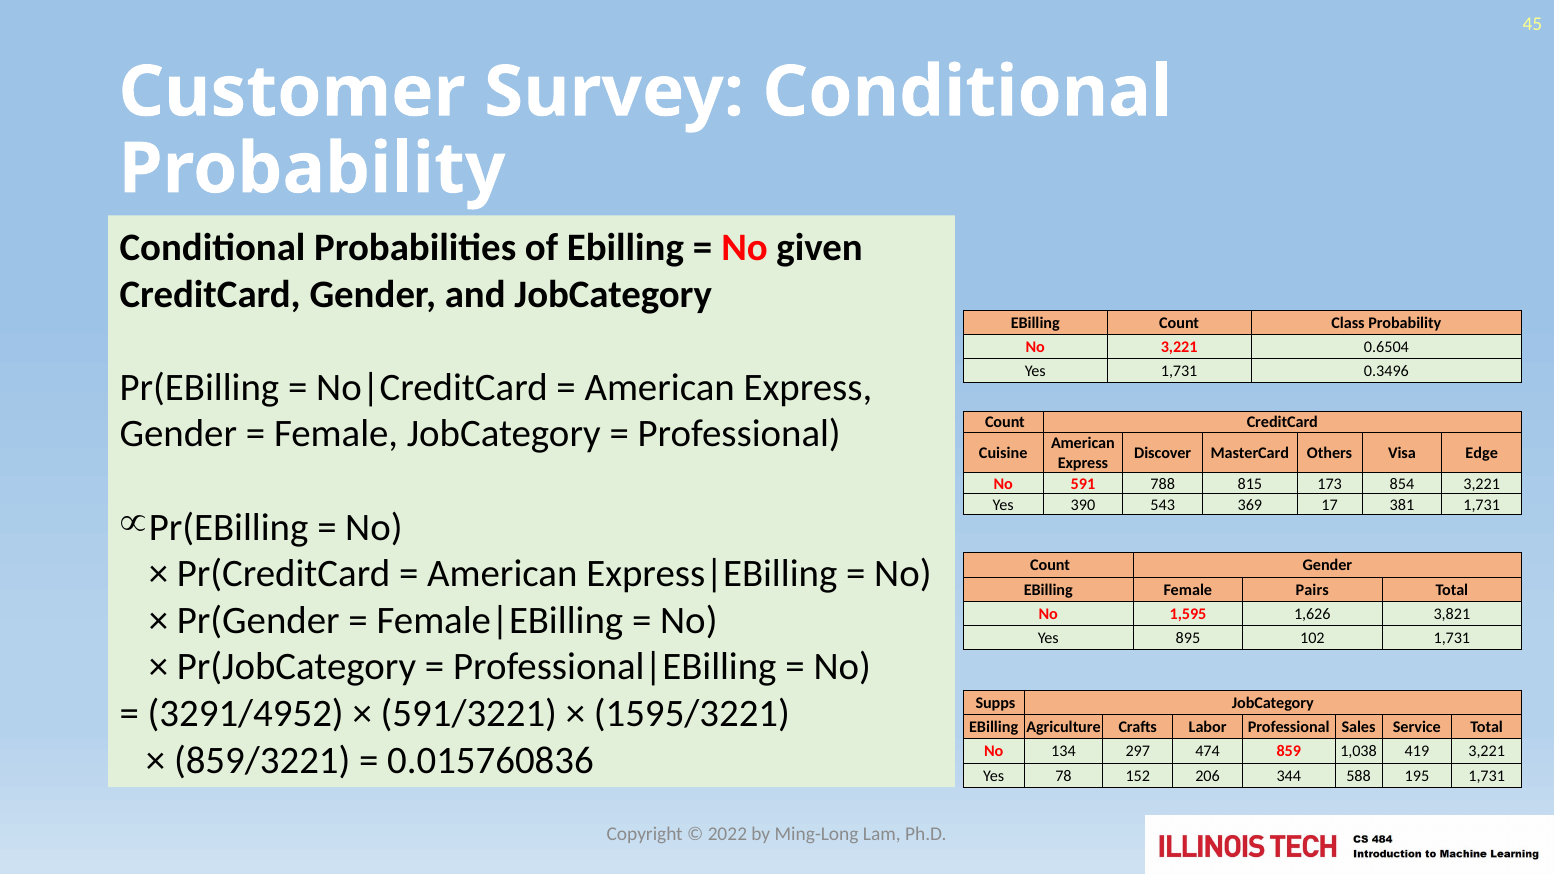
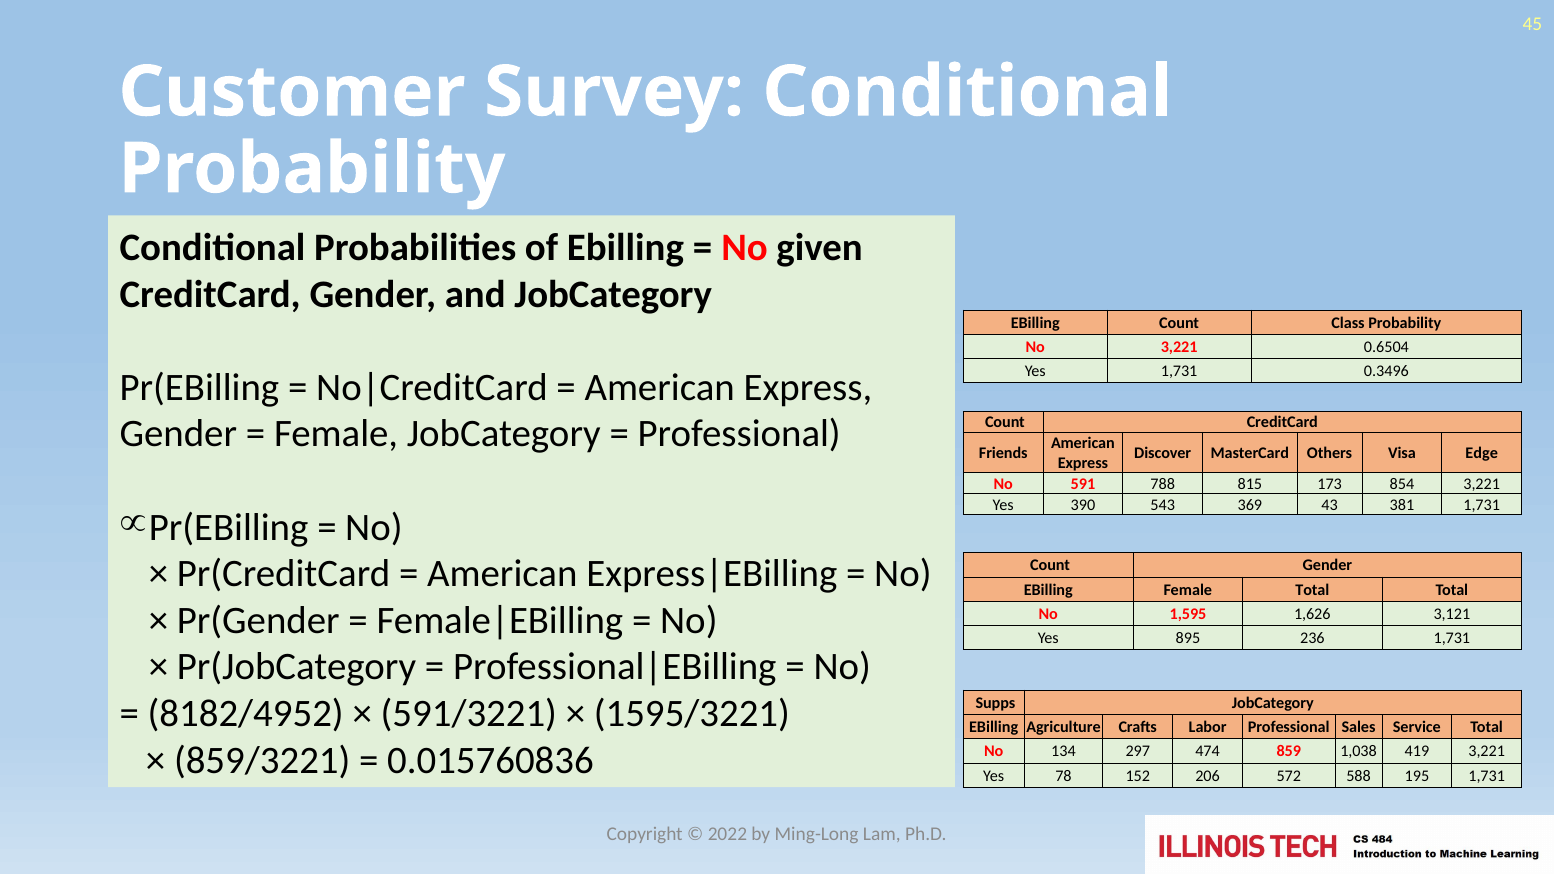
Cuisine: Cuisine -> Friends
17: 17 -> 43
Female Pairs: Pairs -> Total
3,821: 3,821 -> 3,121
102: 102 -> 236
3291/4952: 3291/4952 -> 8182/4952
344: 344 -> 572
